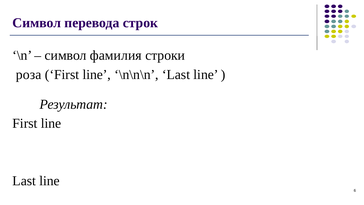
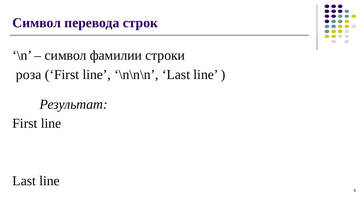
фамилия: фамилия -> фамилии
